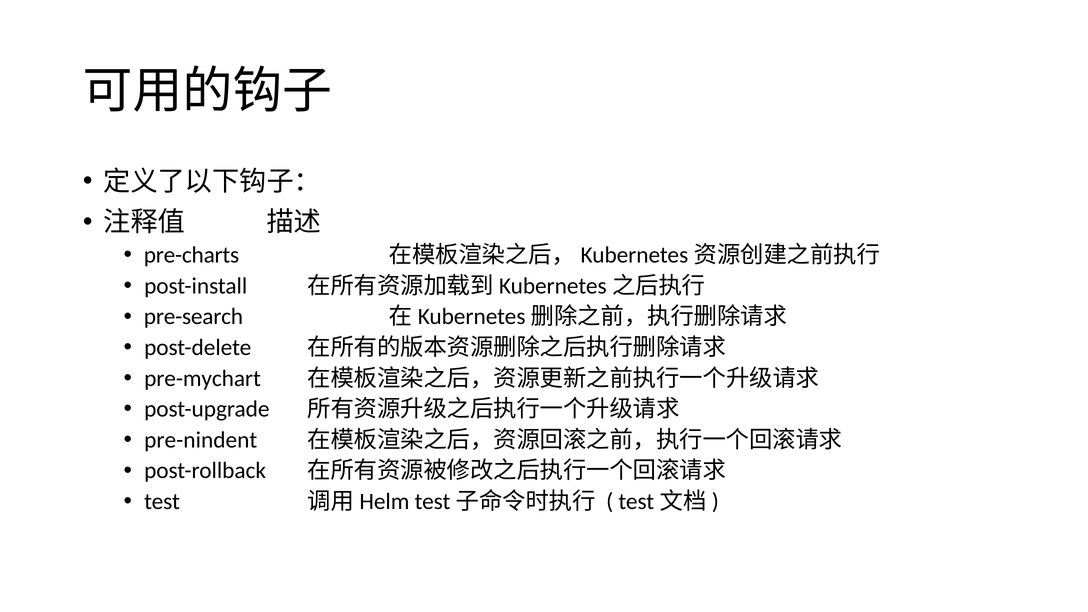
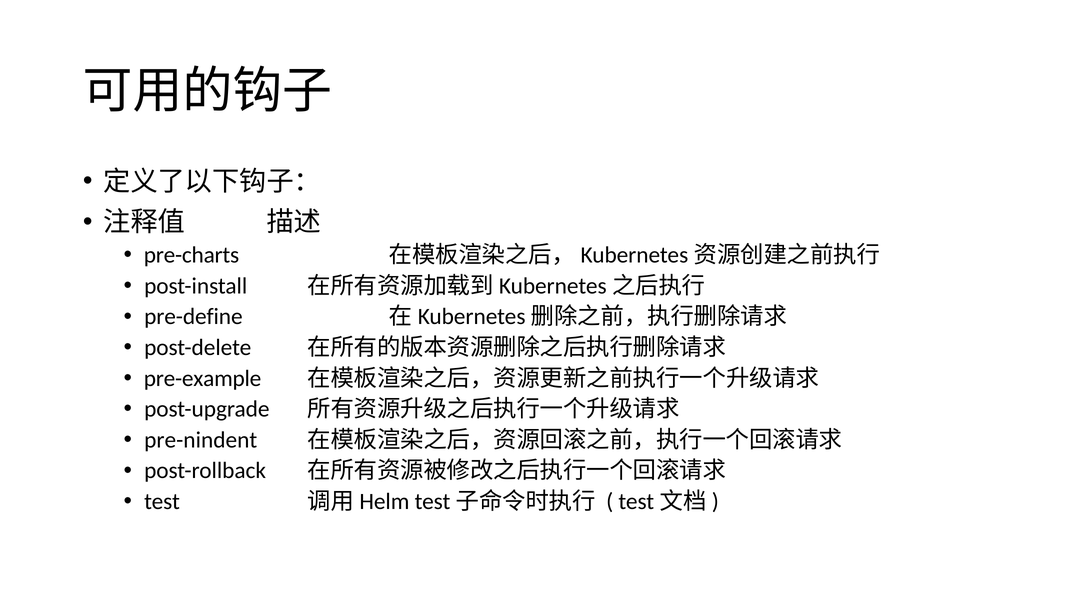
pre-search: pre-search -> pre-define
pre-mychart: pre-mychart -> pre-example
